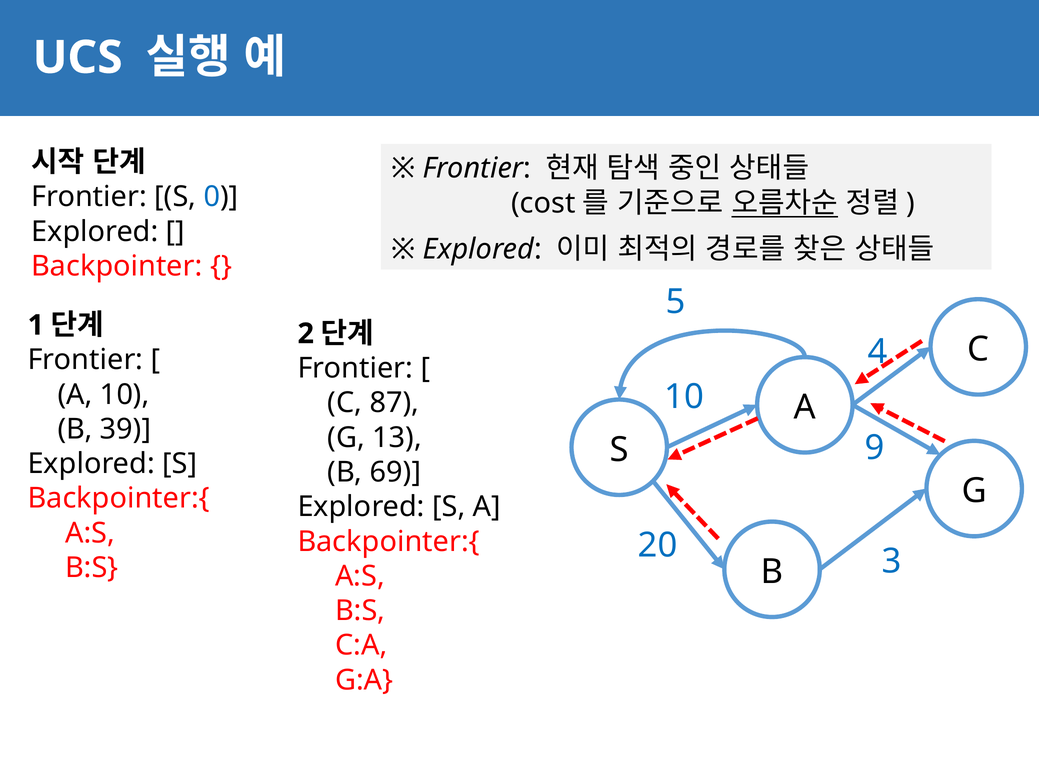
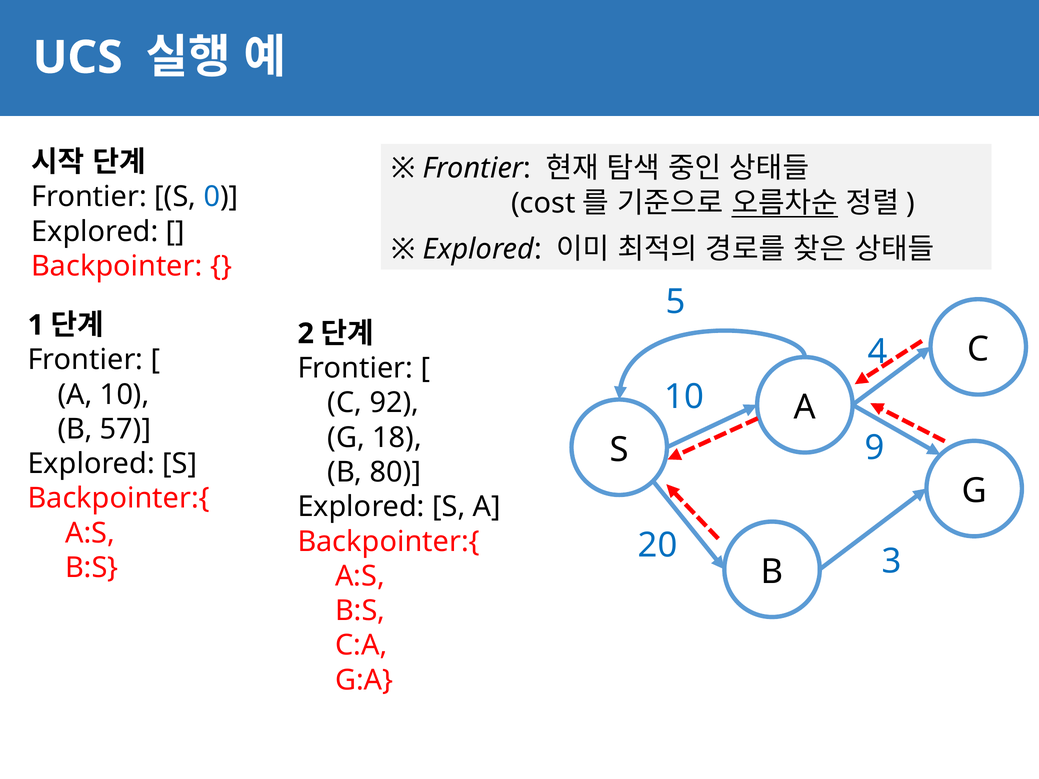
87: 87 -> 92
39: 39 -> 57
13: 13 -> 18
69: 69 -> 80
